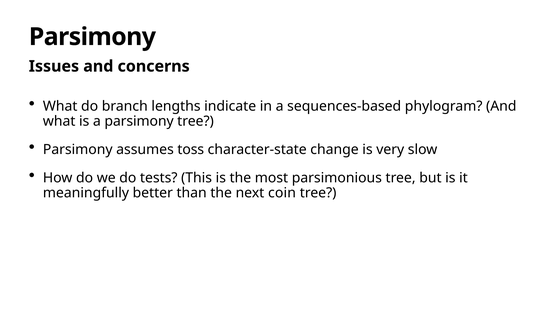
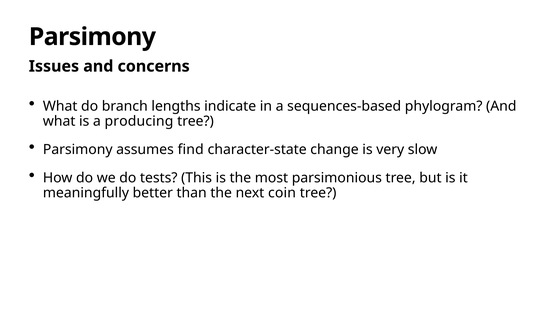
a parsimony: parsimony -> producing
toss: toss -> find
